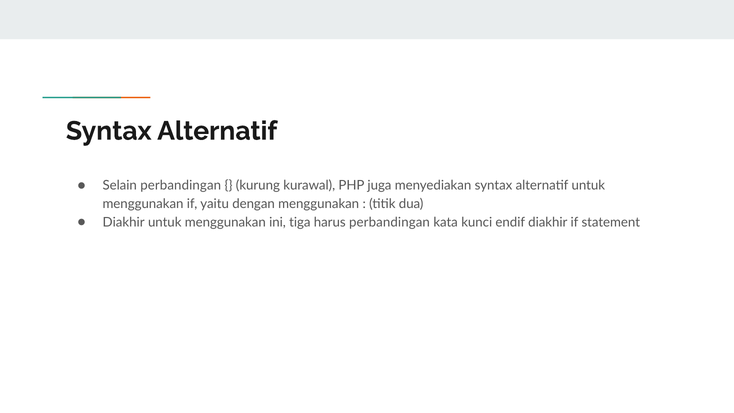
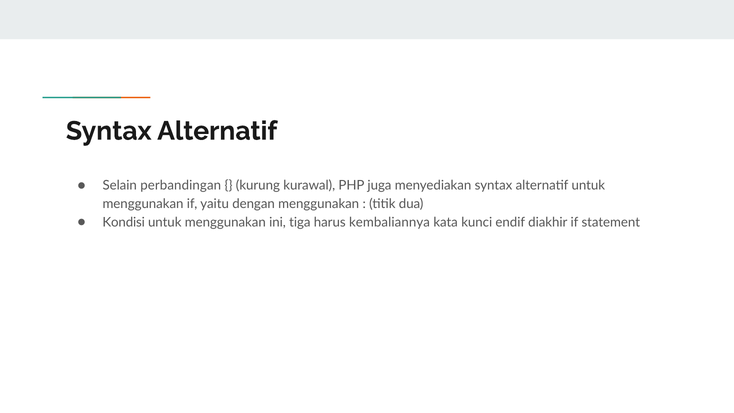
Diakhir at (124, 222): Diakhir -> Kondisi
harus perbandingan: perbandingan -> kembaliannya
